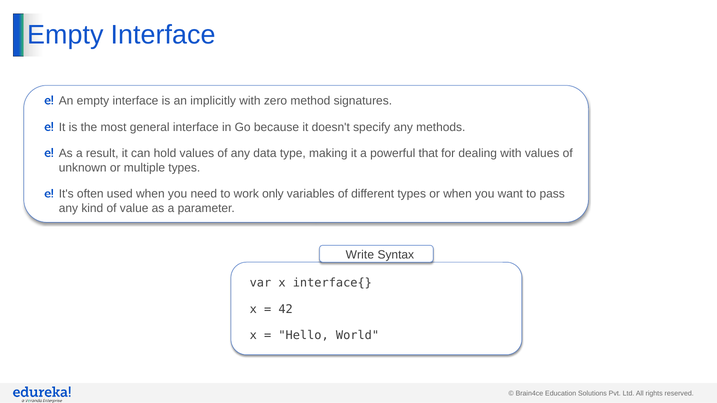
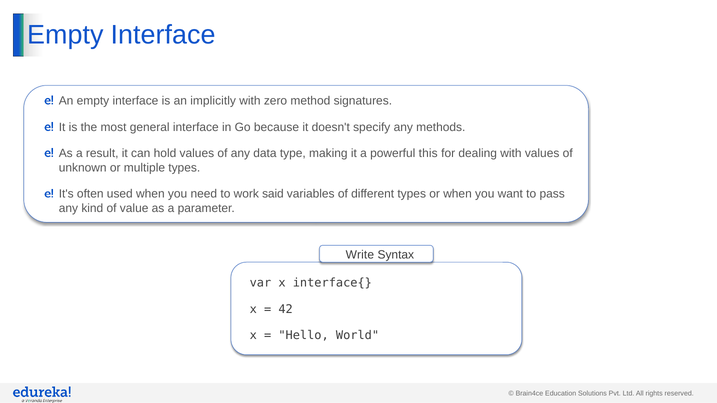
that: that -> this
only: only -> said
